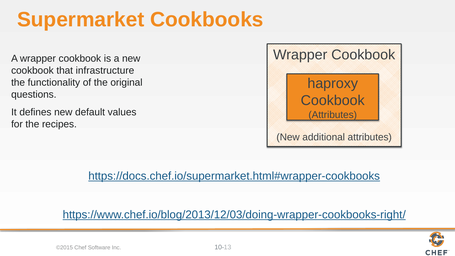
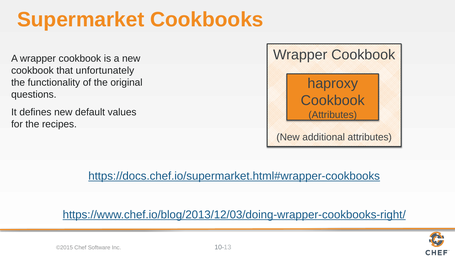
infrastructure: infrastructure -> unfortunately
